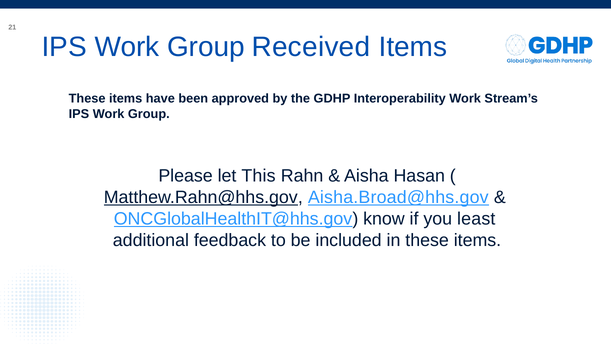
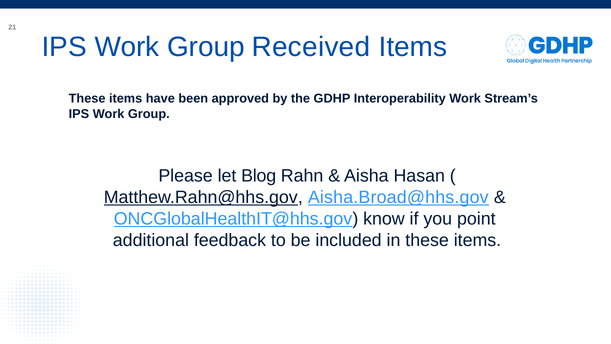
This: This -> Blog
least: least -> point
